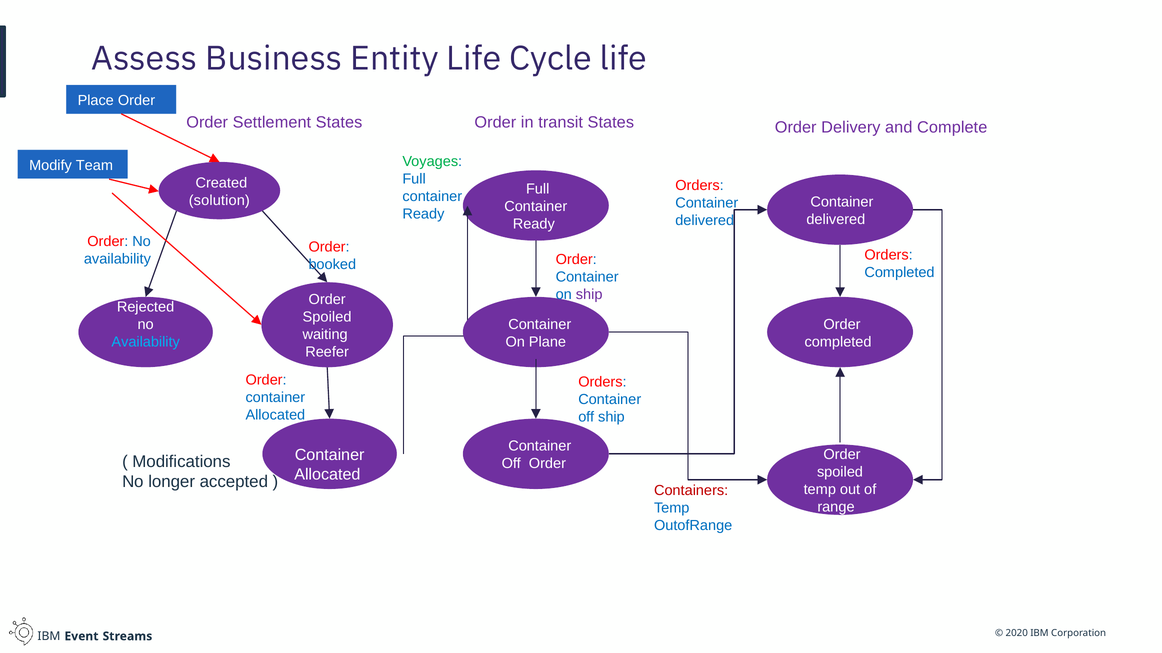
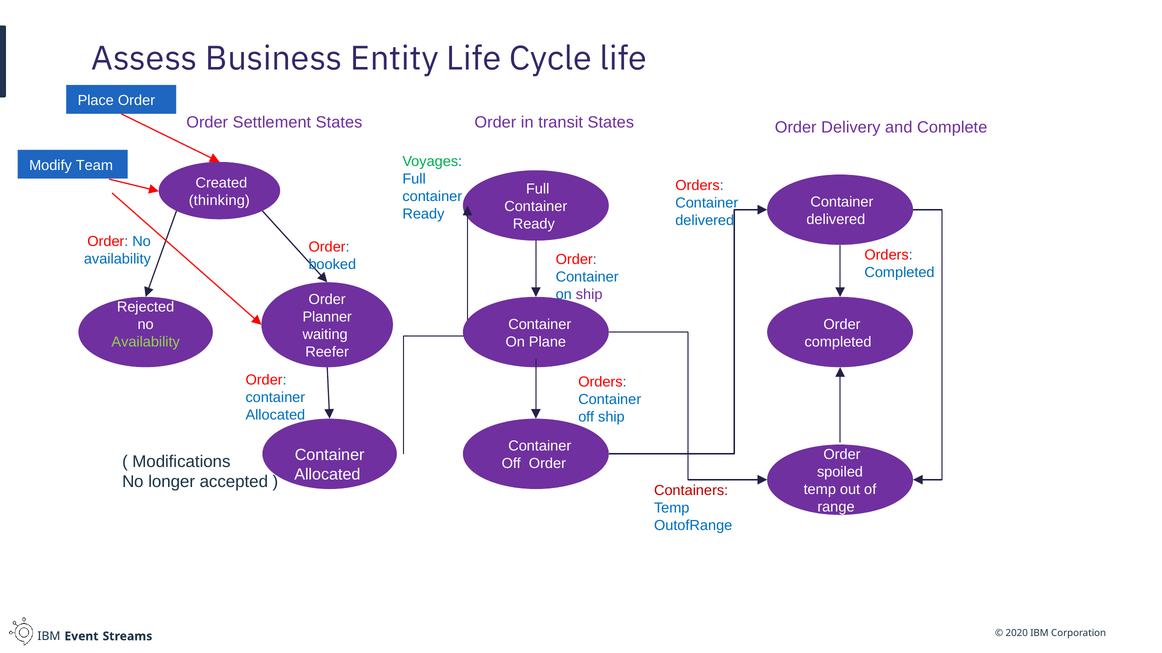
solution: solution -> thinking
Spoiled at (327, 317): Spoiled -> Planner
Availability at (146, 342) colour: light blue -> light green
